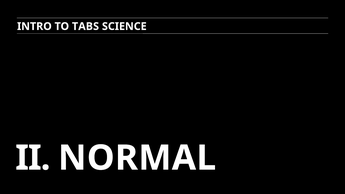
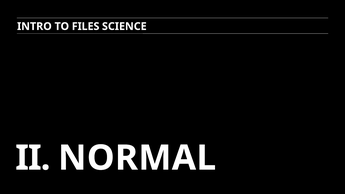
TABS: TABS -> FILES
